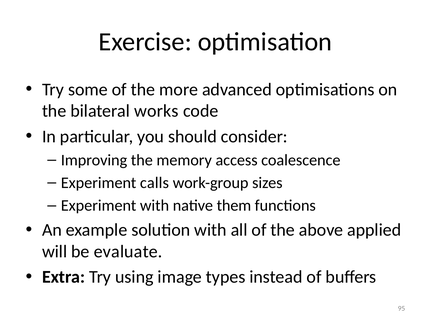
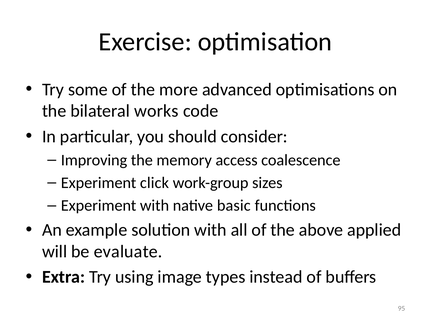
calls: calls -> click
them: them -> basic
